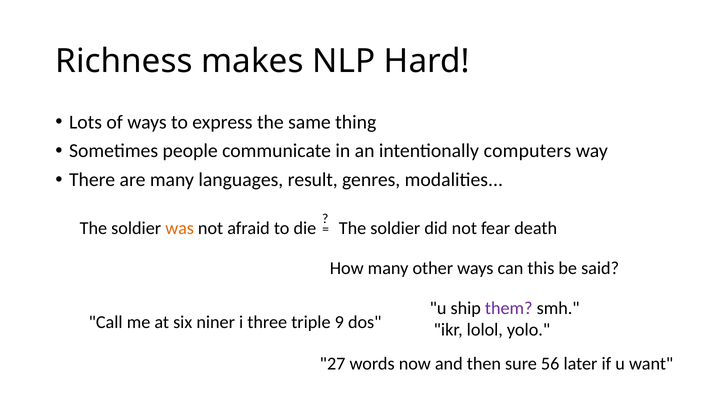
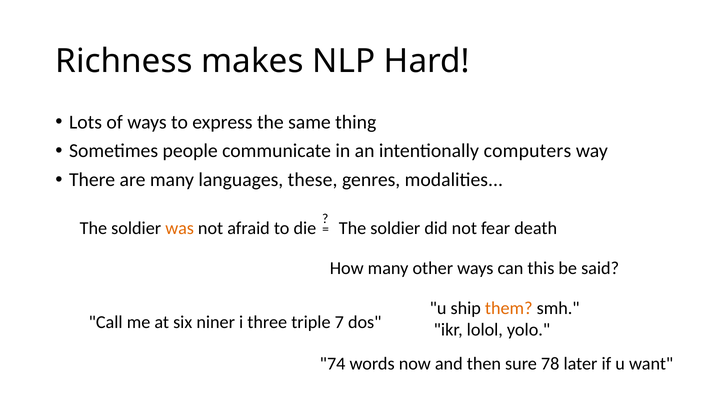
result: result -> these
them colour: purple -> orange
9: 9 -> 7
27: 27 -> 74
56: 56 -> 78
